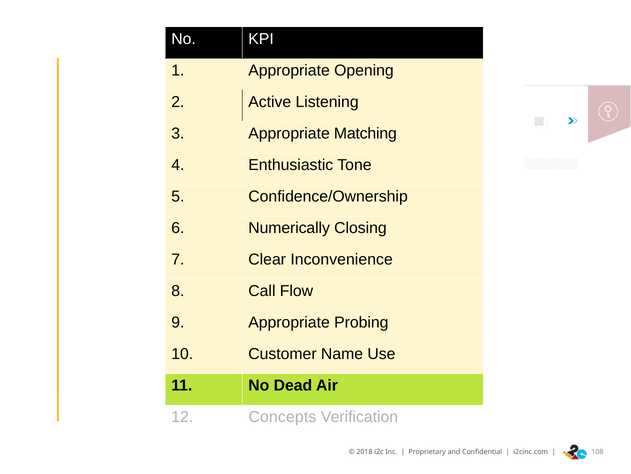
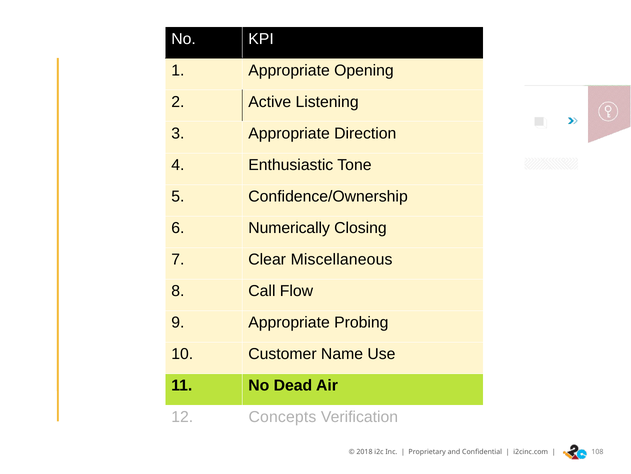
Matching: Matching -> Direction
Inconvenience: Inconvenience -> Miscellaneous
